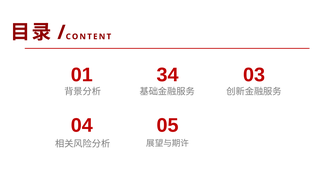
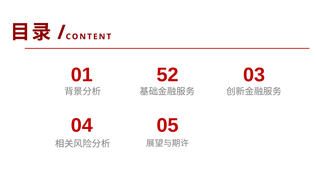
34: 34 -> 52
